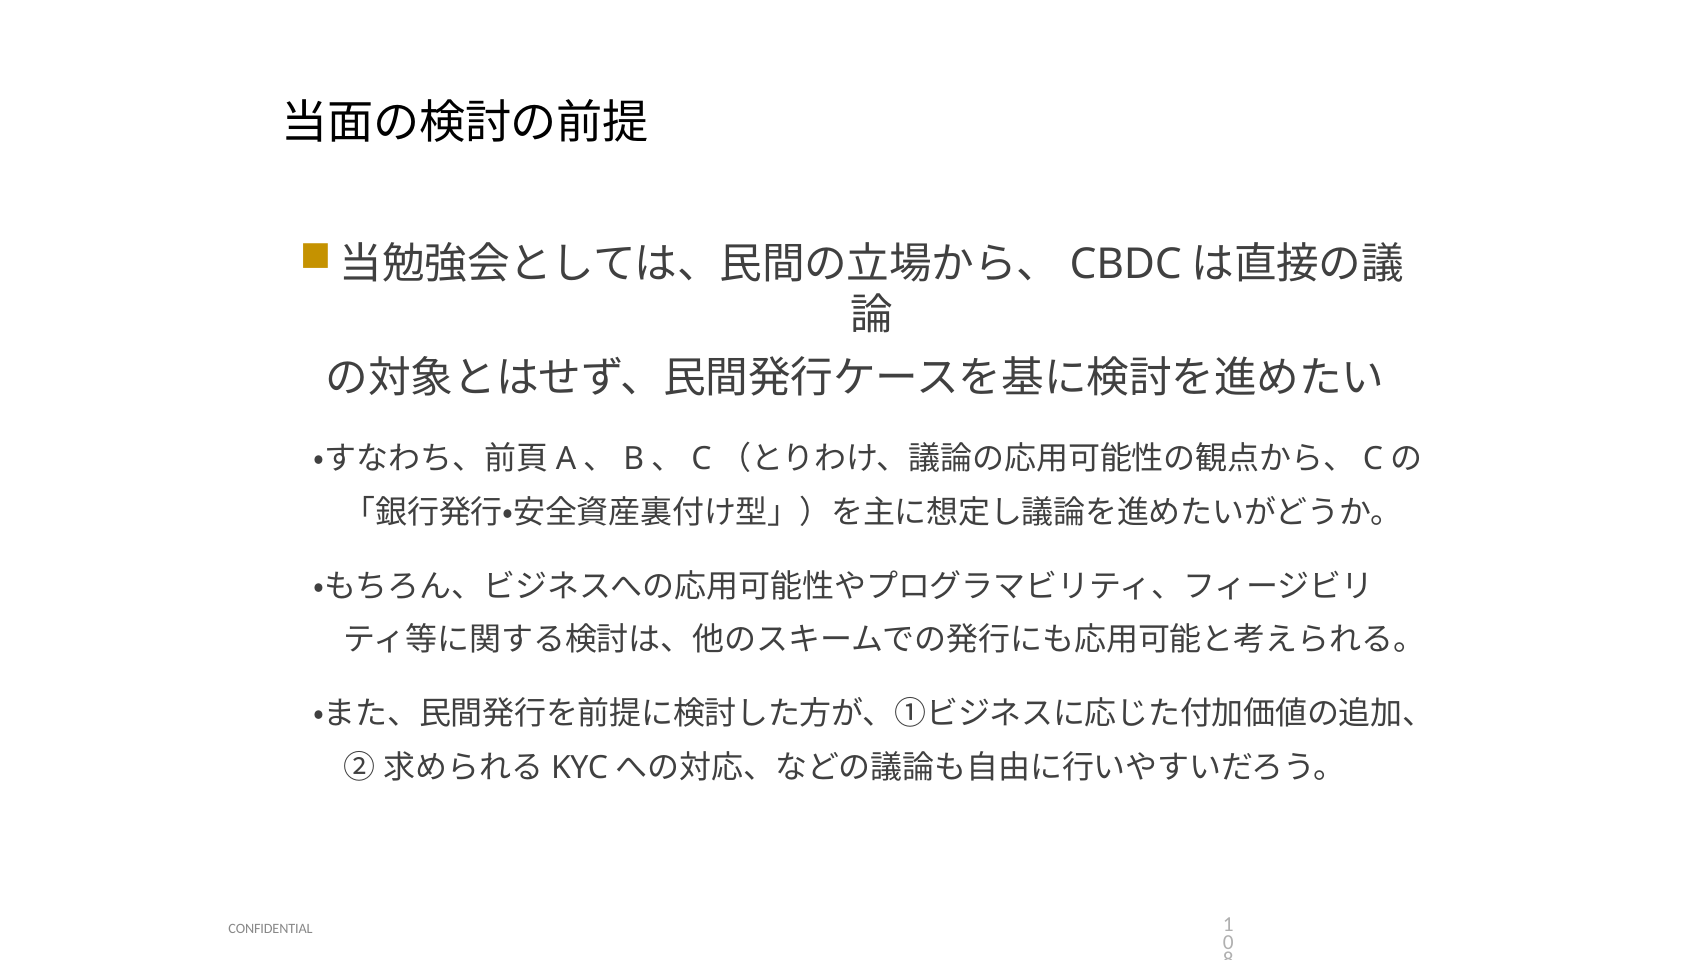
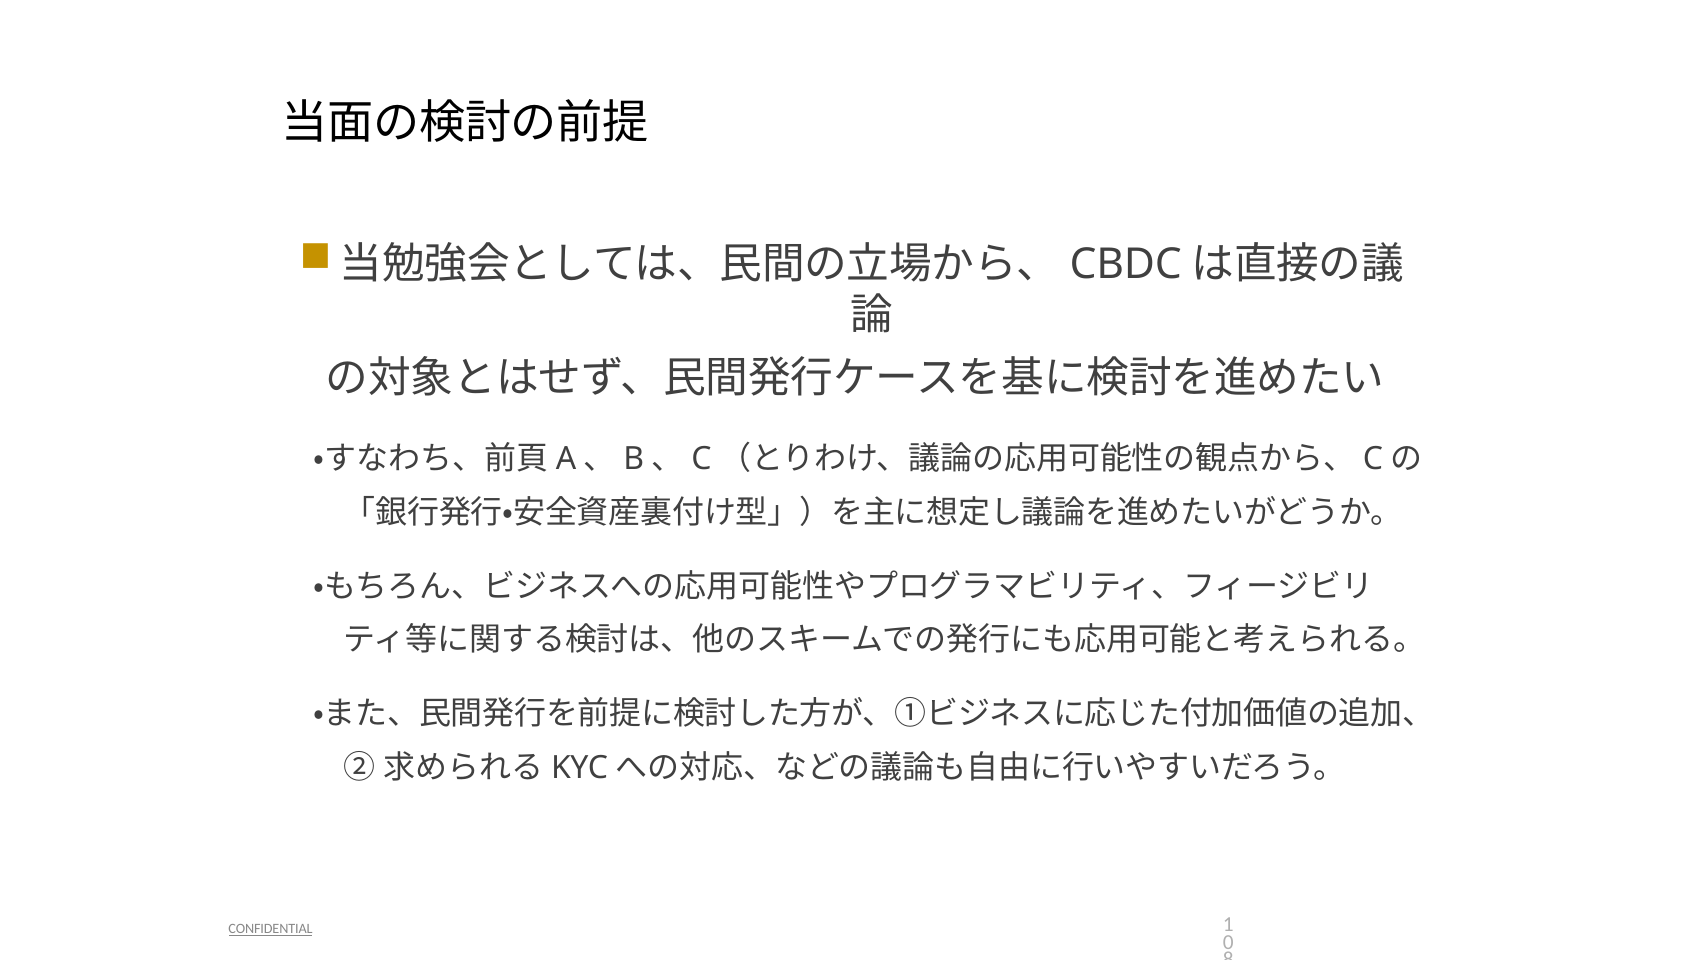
CONFIDENTIAL underline: none -> present
